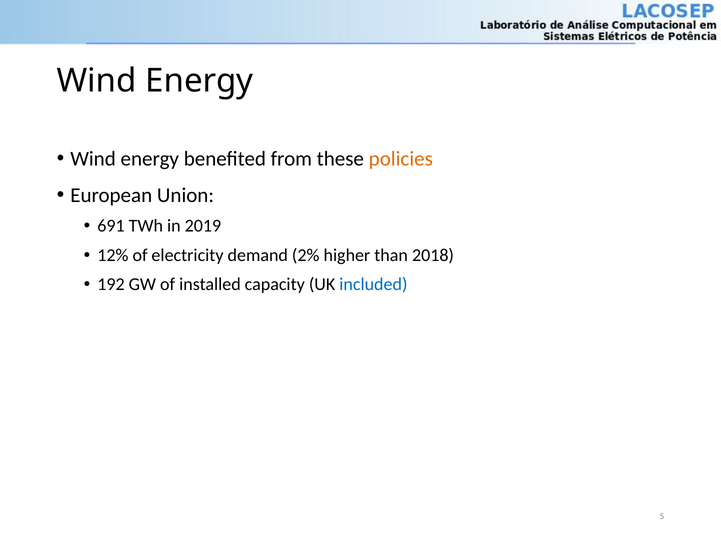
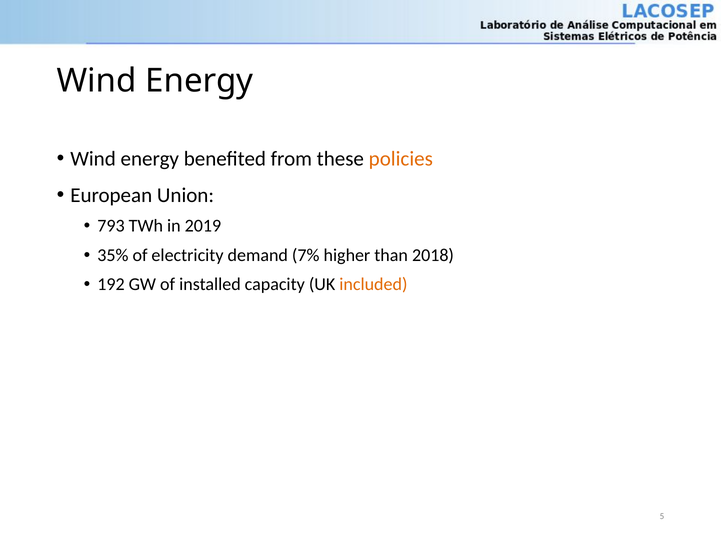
691: 691 -> 793
12%: 12% -> 35%
2%: 2% -> 7%
included colour: blue -> orange
